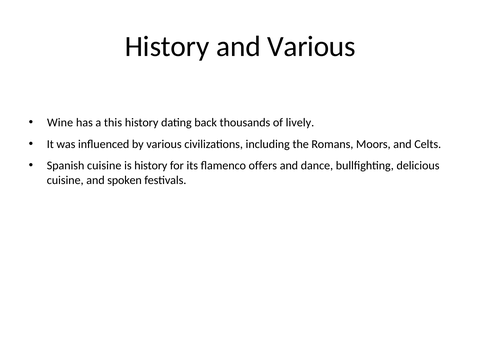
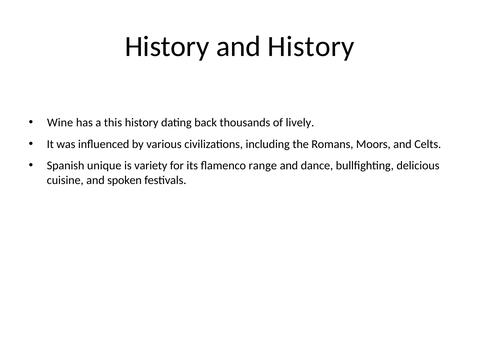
and Various: Various -> History
Spanish cuisine: cuisine -> unique
is history: history -> variety
offers: offers -> range
